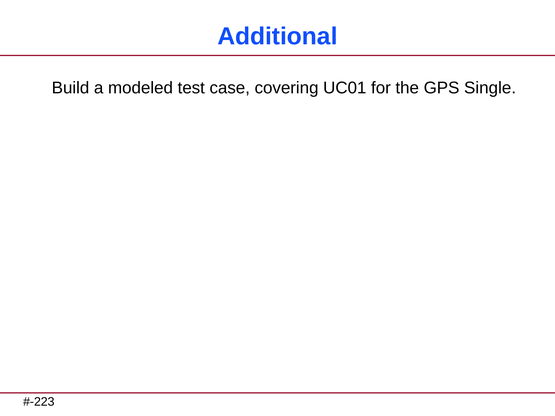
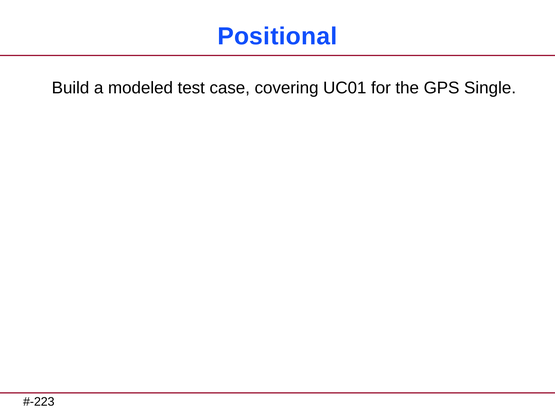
Additional: Additional -> Positional
